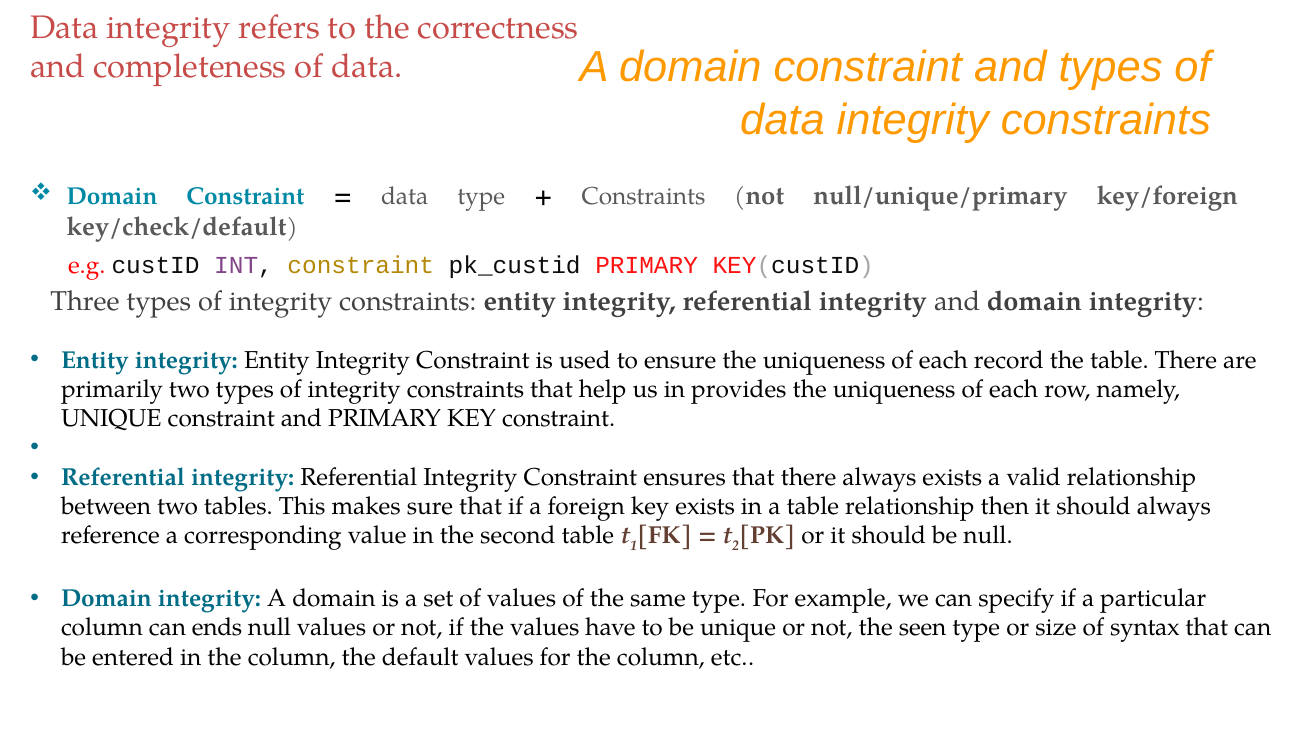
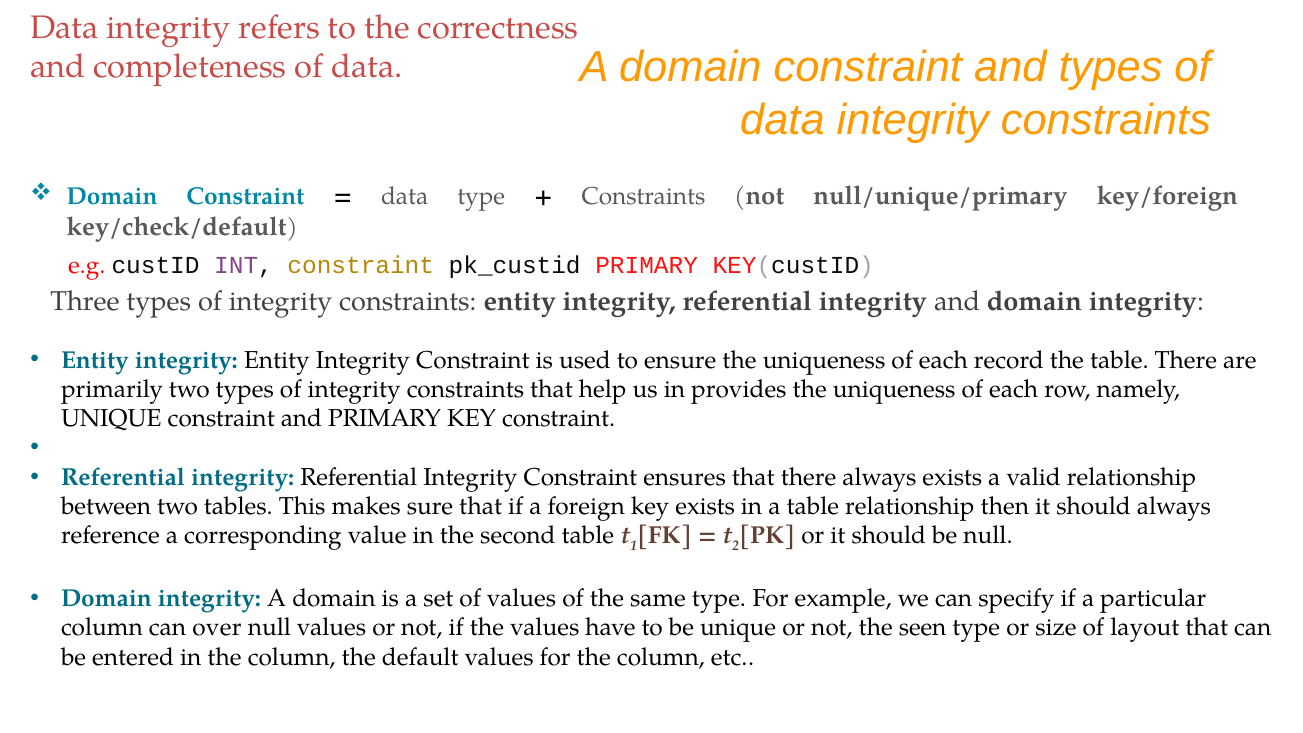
ends: ends -> over
syntax: syntax -> layout
